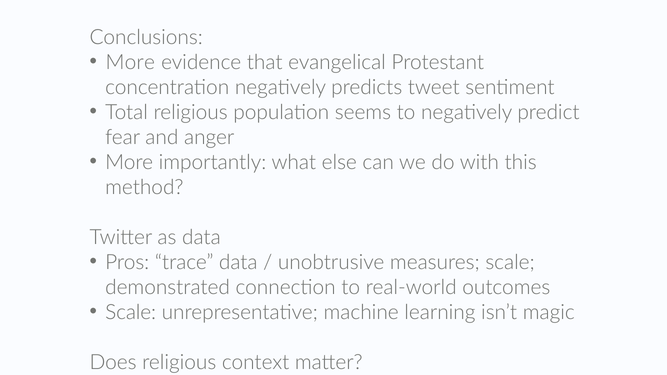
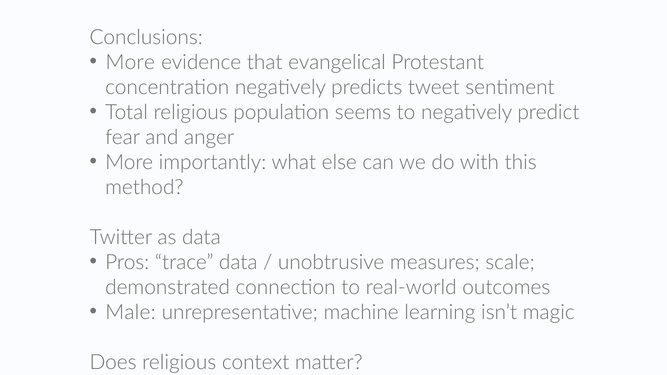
Scale at (131, 312): Scale -> Male
